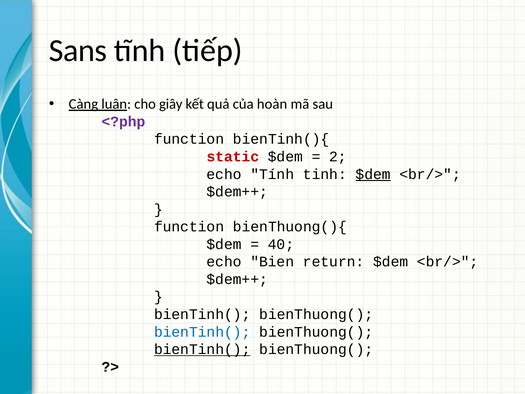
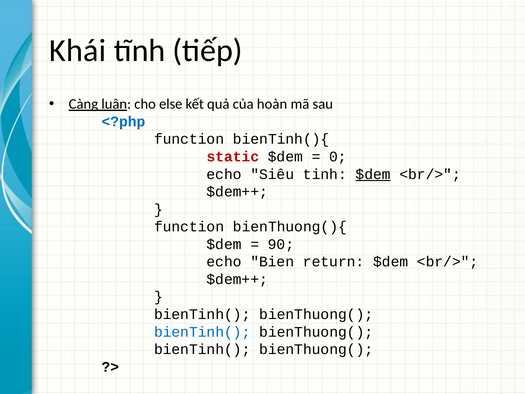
Sans: Sans -> Khái
giây: giây -> else
<?php colour: purple -> blue
2: 2 -> 0
Tính: Tính -> Siêu
40: 40 -> 90
bienTinh( at (202, 349) underline: present -> none
